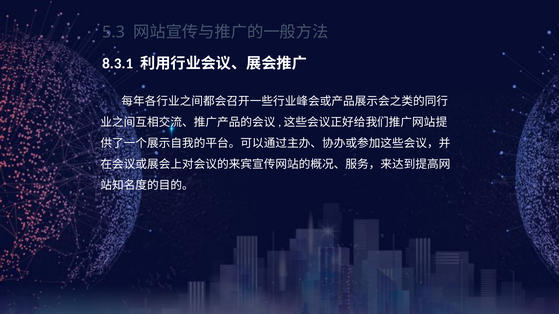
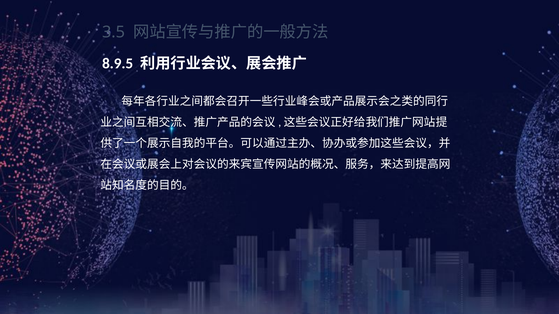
5.3: 5.3 -> 3.5
8.3.1: 8.3.1 -> 8.9.5
